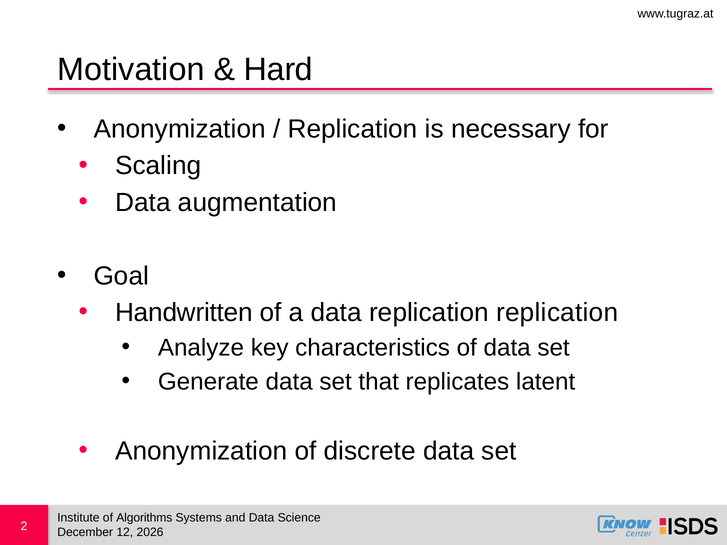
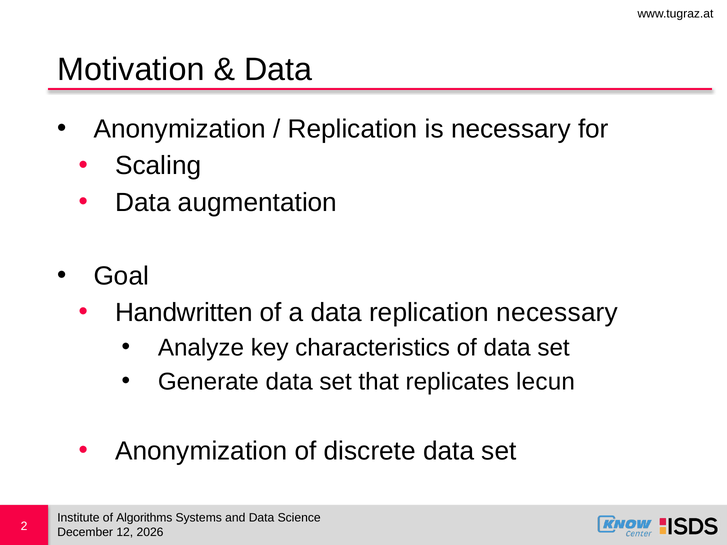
Hard at (278, 69): Hard -> Data
replication replication: replication -> necessary
latent: latent -> lecun
